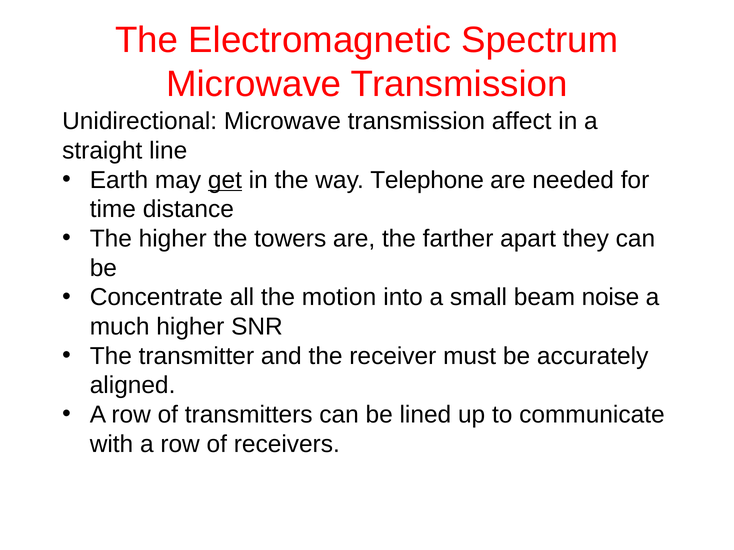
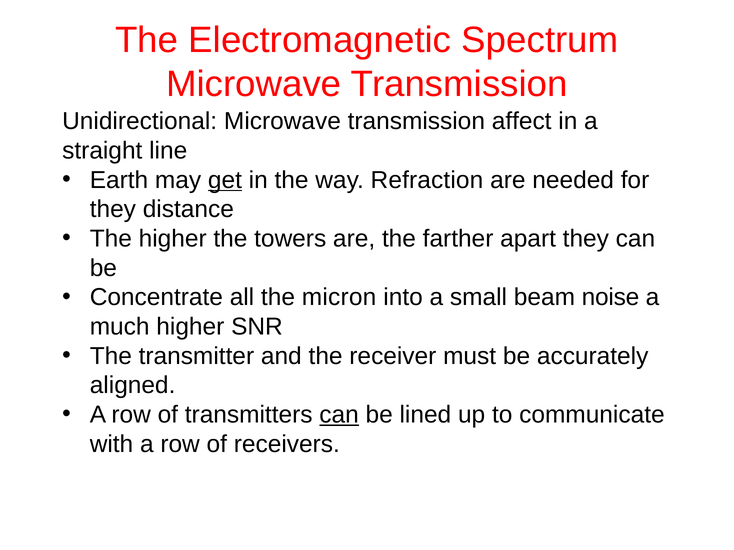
Telephone: Telephone -> Refraction
time at (113, 209): time -> they
motion: motion -> micron
can at (339, 415) underline: none -> present
